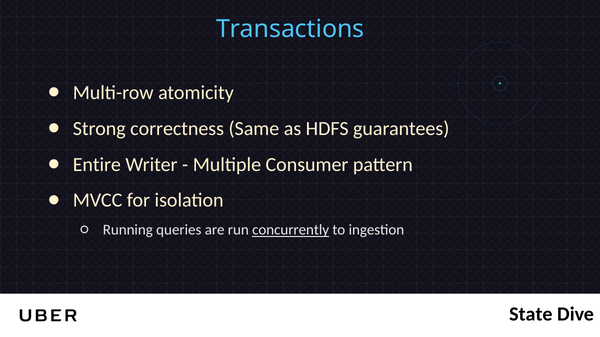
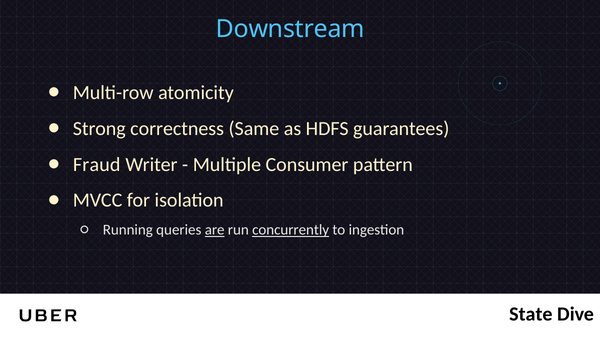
Transactions: Transactions -> Downstream
Entire: Entire -> Fraud
are underline: none -> present
